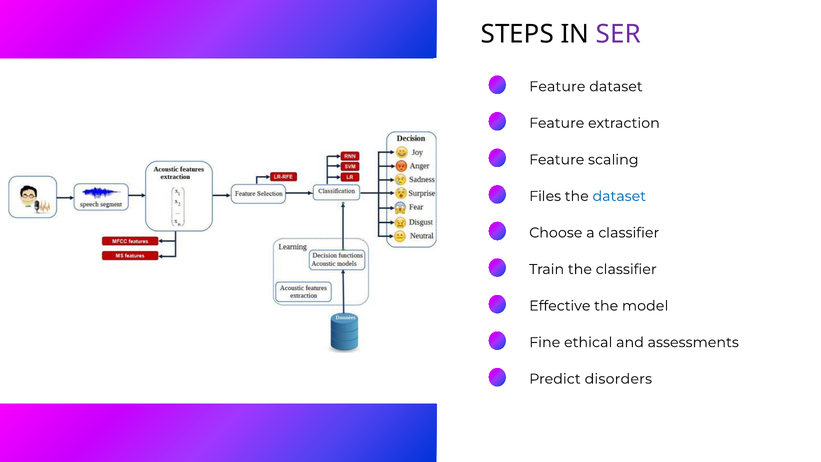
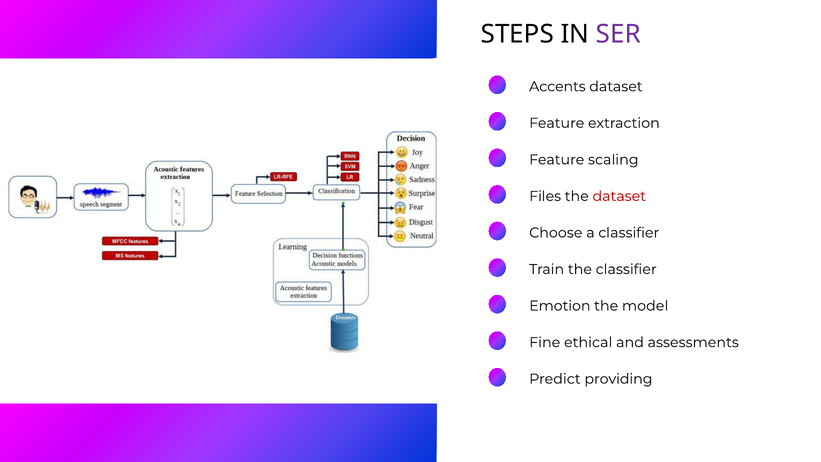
Feature at (557, 87): Feature -> Accents
dataset at (619, 196) colour: blue -> red
Effective: Effective -> Emotion
disorders: disorders -> providing
